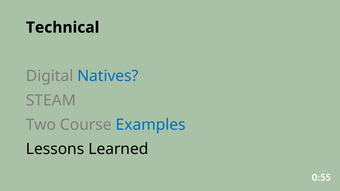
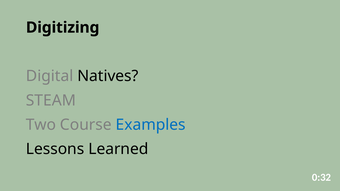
Technical: Technical -> Digitizing
Natives colour: blue -> black
0:55: 0:55 -> 0:32
